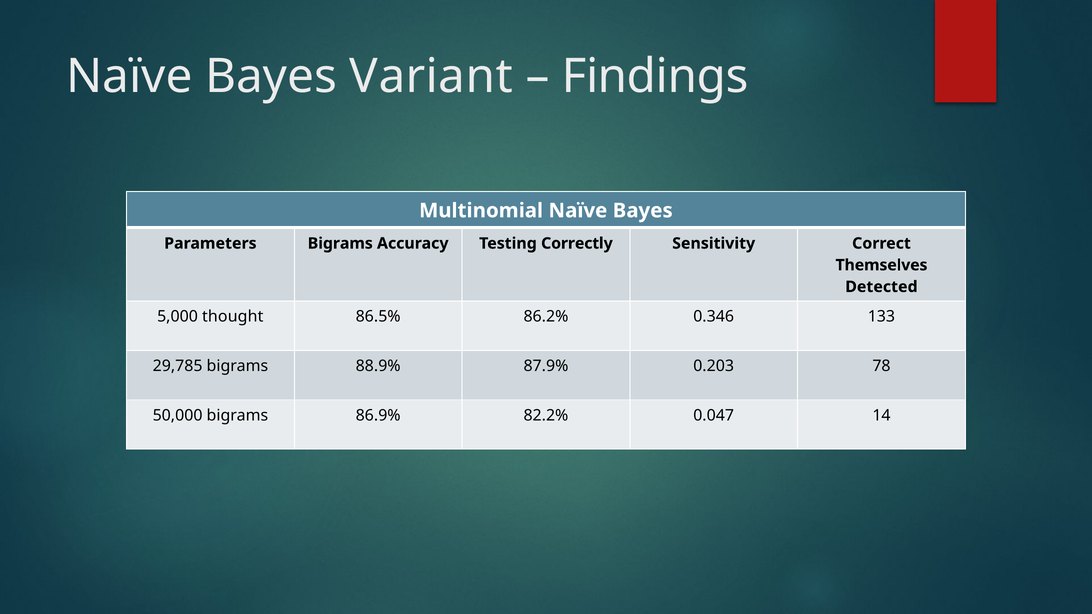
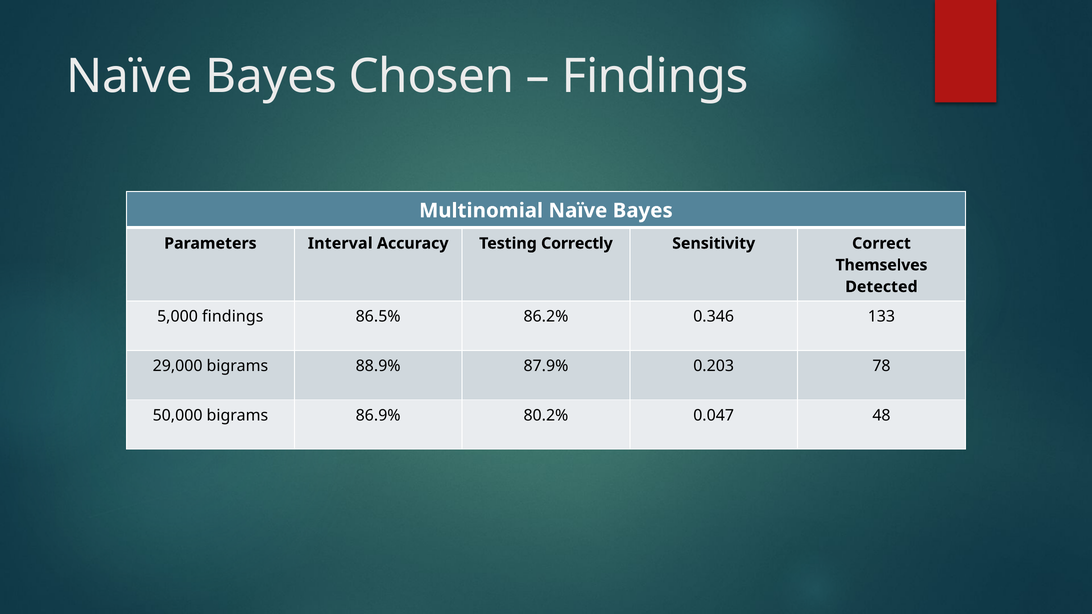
Variant: Variant -> Chosen
Parameters Bigrams: Bigrams -> Interval
5,000 thought: thought -> findings
29,785: 29,785 -> 29,000
82.2%: 82.2% -> 80.2%
14: 14 -> 48
